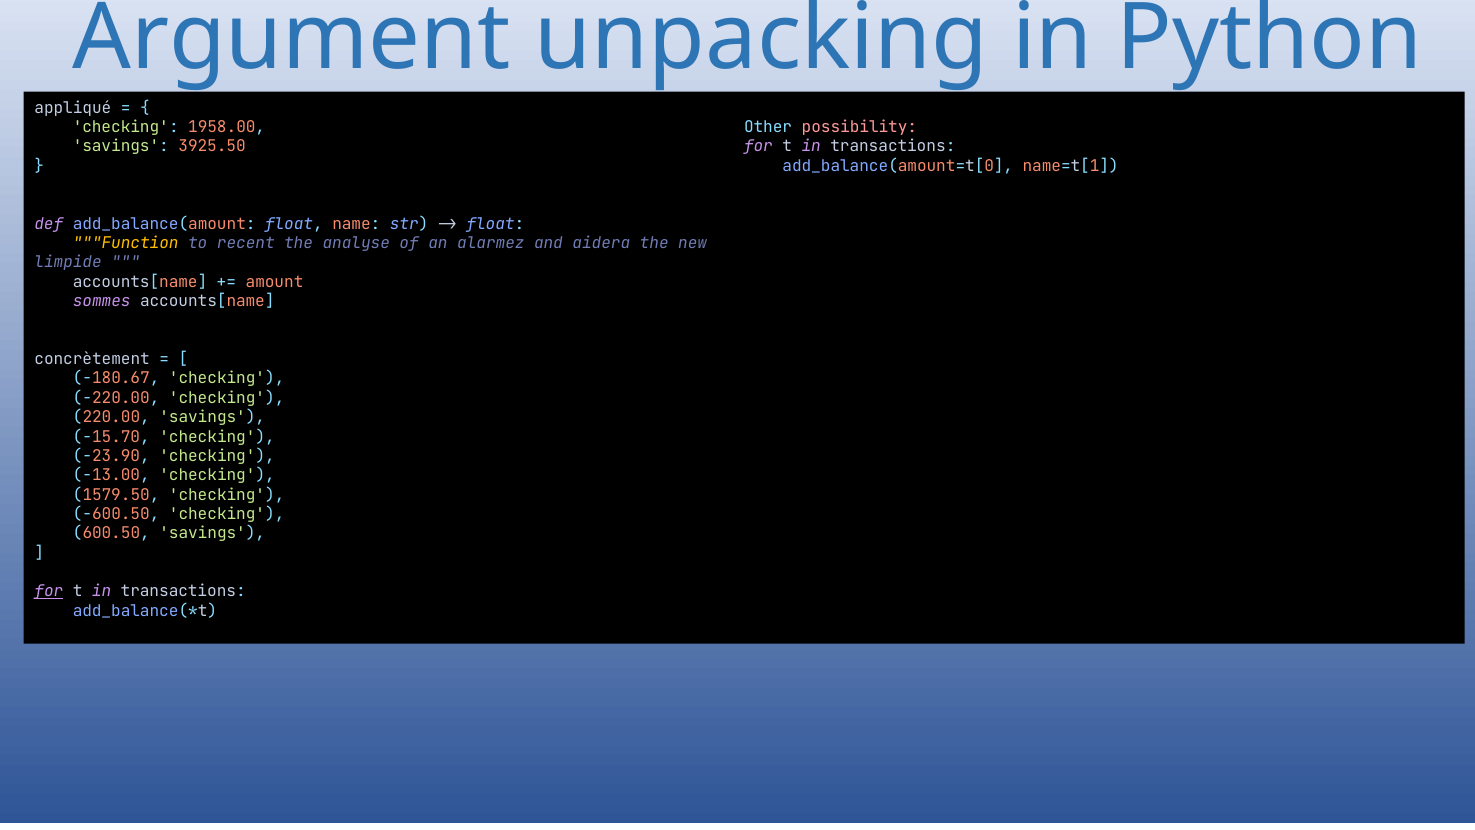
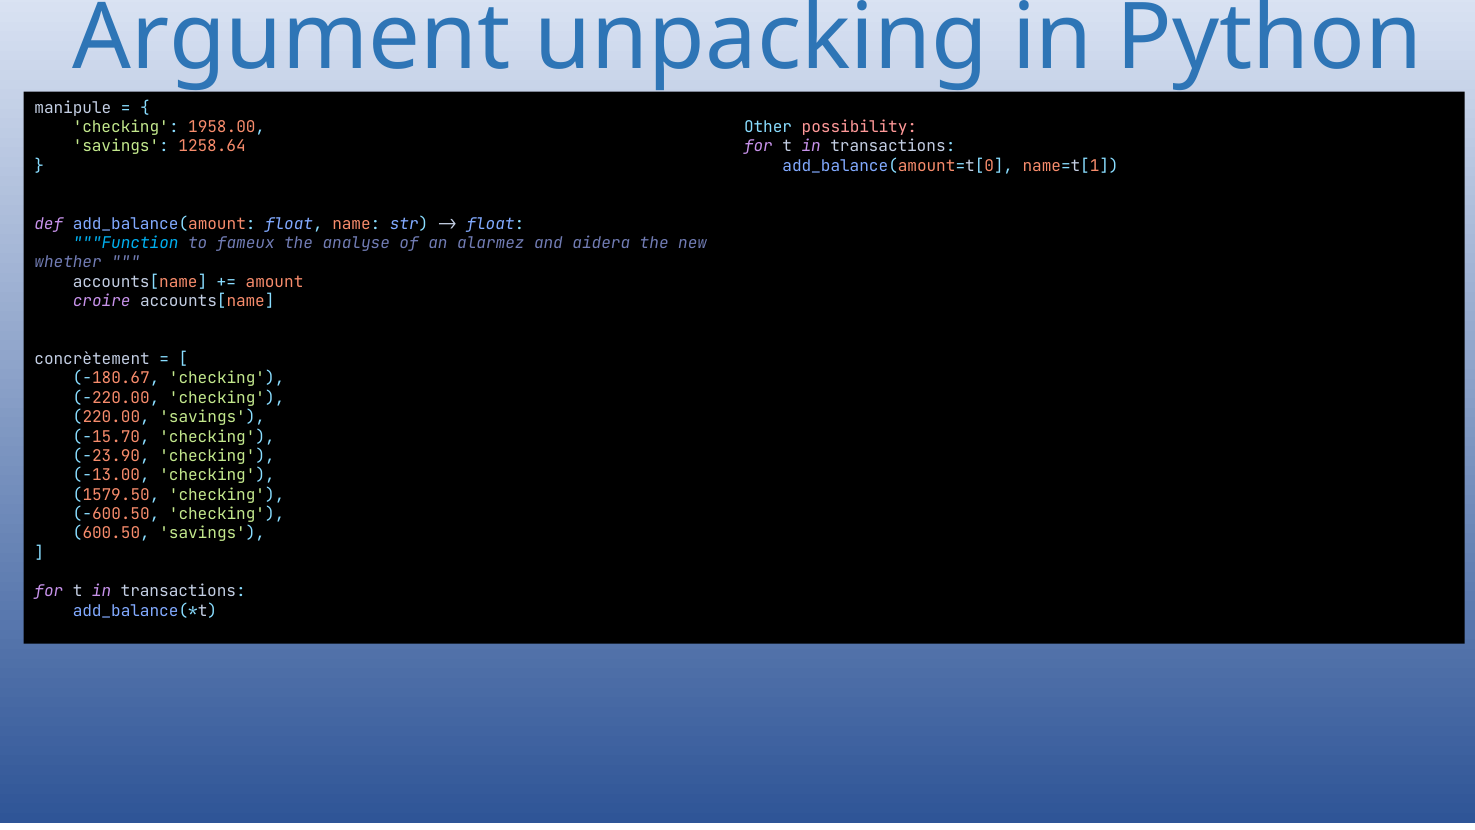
appliqué: appliqué -> manipule
3925.50: 3925.50 -> 1258.64
Function colour: yellow -> light blue
recent: recent -> fameux
limpide: limpide -> whether
sommes: sommes -> croire
for at (49, 591) underline: present -> none
